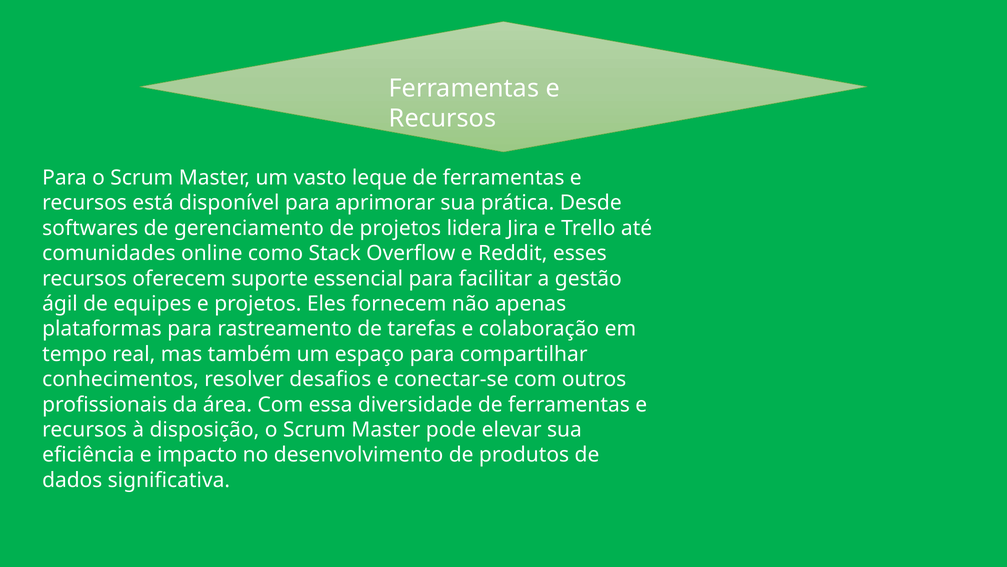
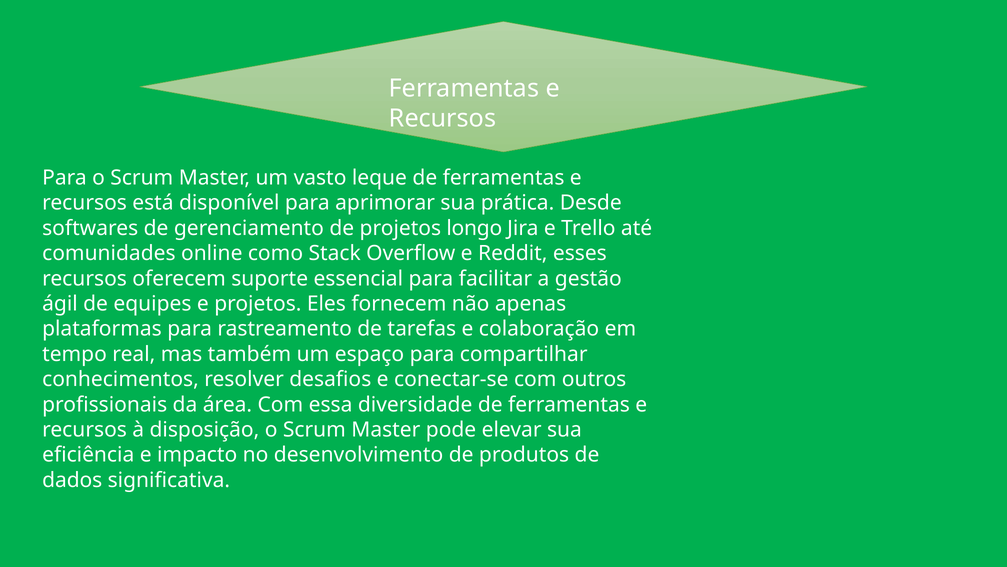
lidera: lidera -> longo
